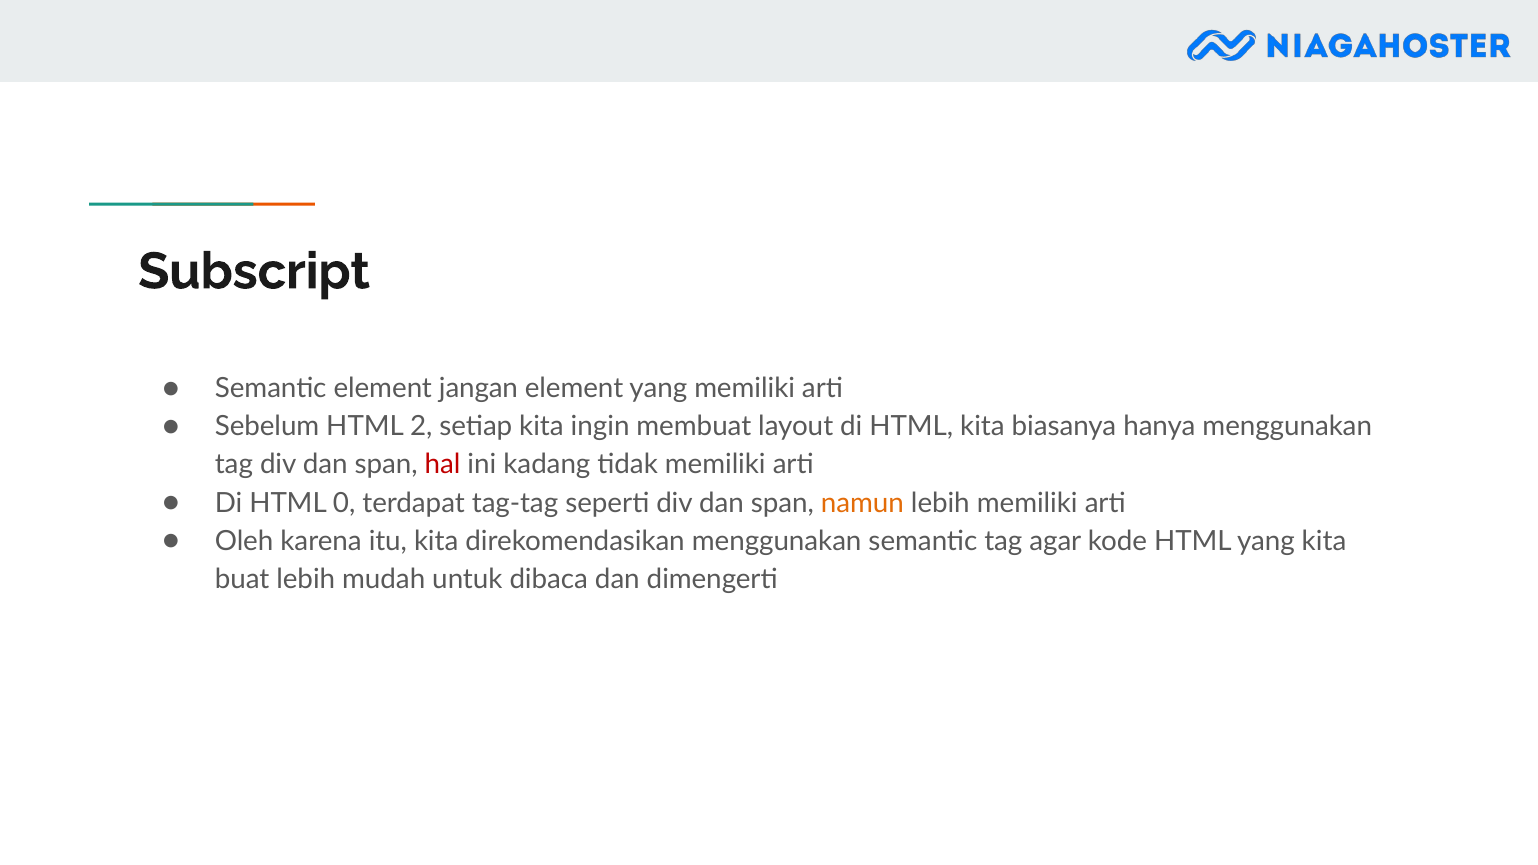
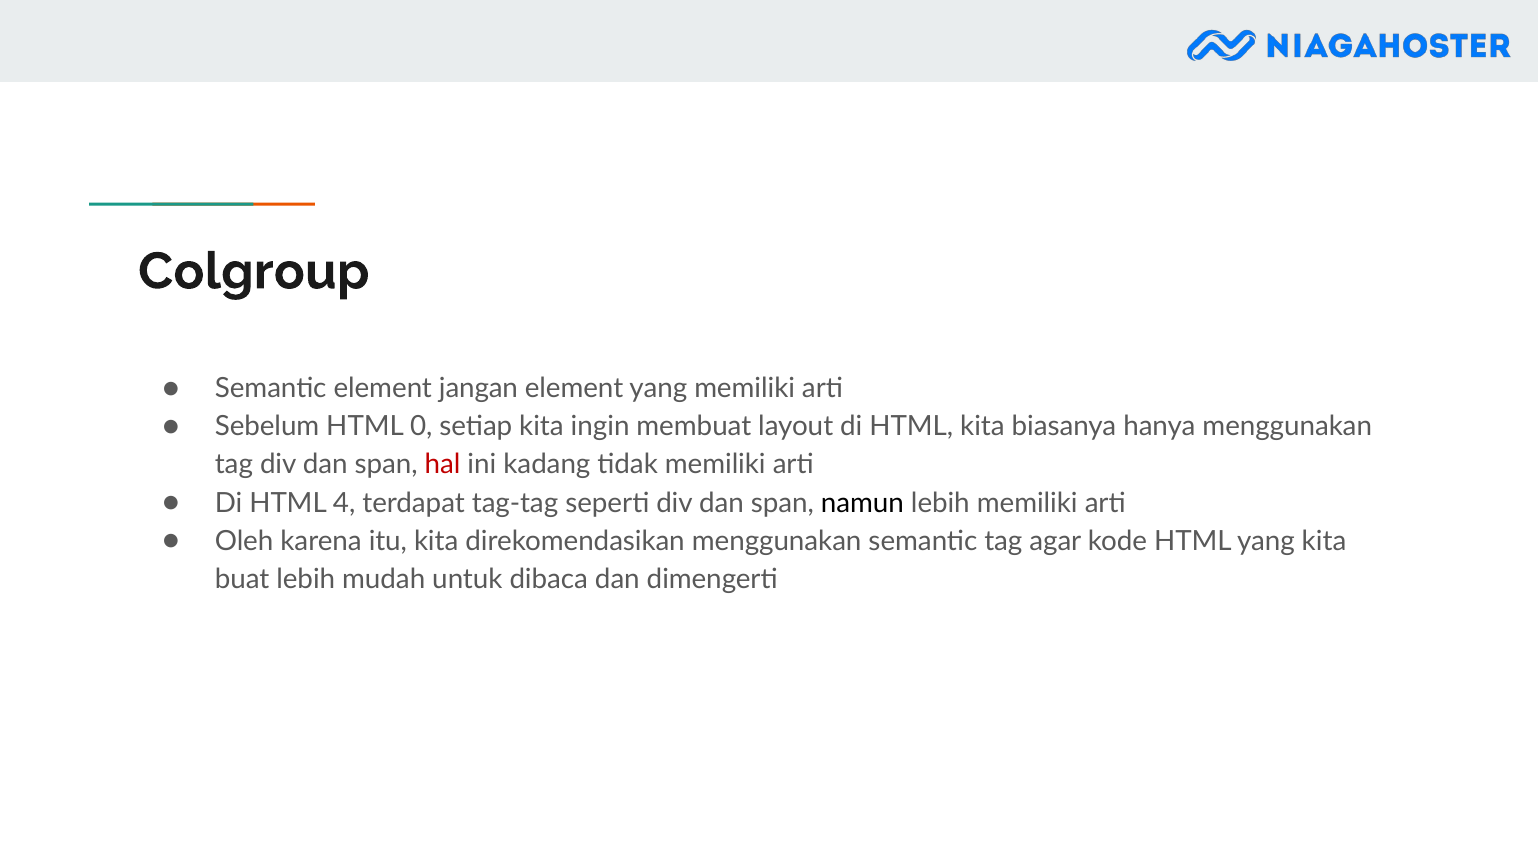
Subscript: Subscript -> Colgroup
2: 2 -> 0
0: 0 -> 4
namun colour: orange -> black
